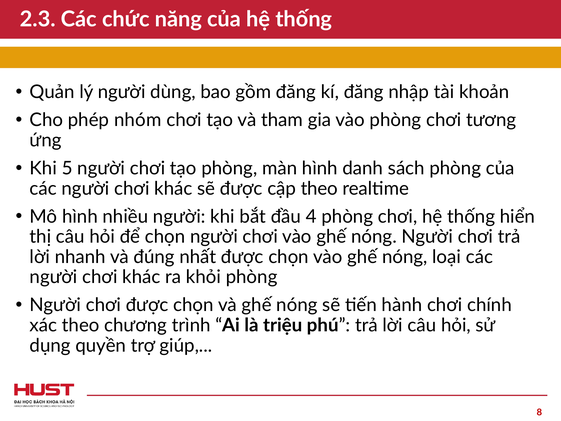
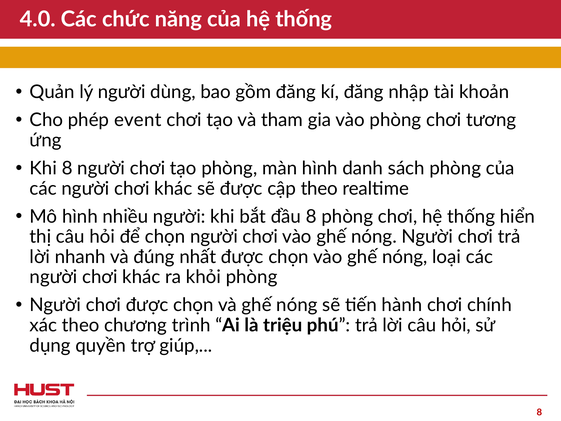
2.3: 2.3 -> 4.0
nhóm: nhóm -> event
Khi 5: 5 -> 8
đầu 4: 4 -> 8
